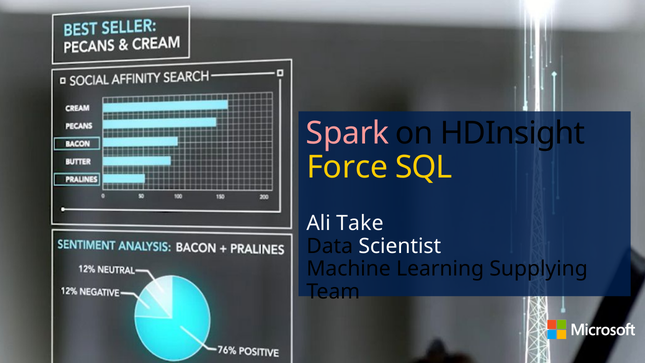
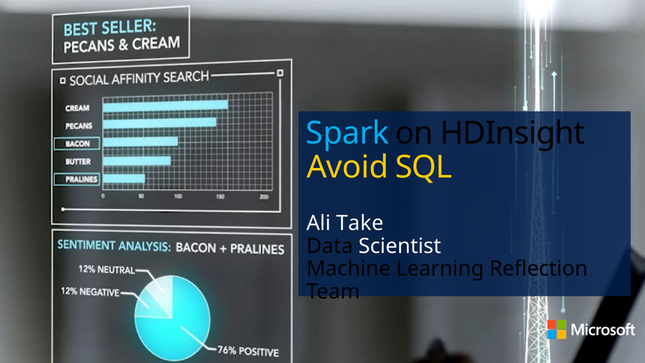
Spark colour: pink -> light blue
Force: Force -> Avoid
Supplying: Supplying -> Reflection
